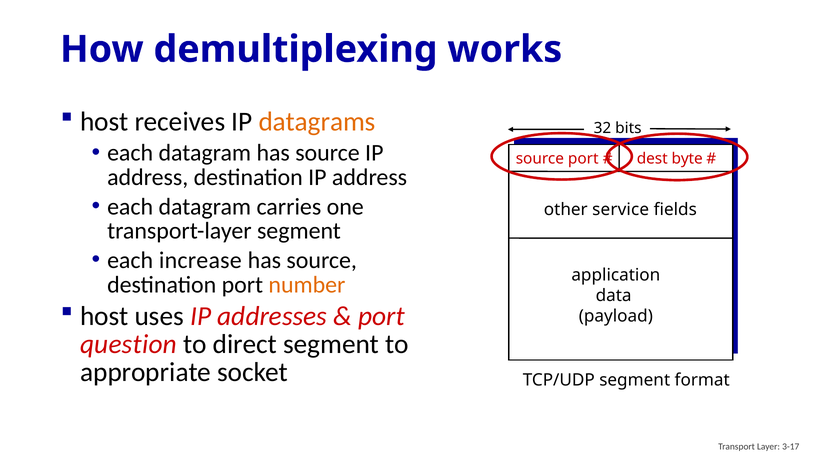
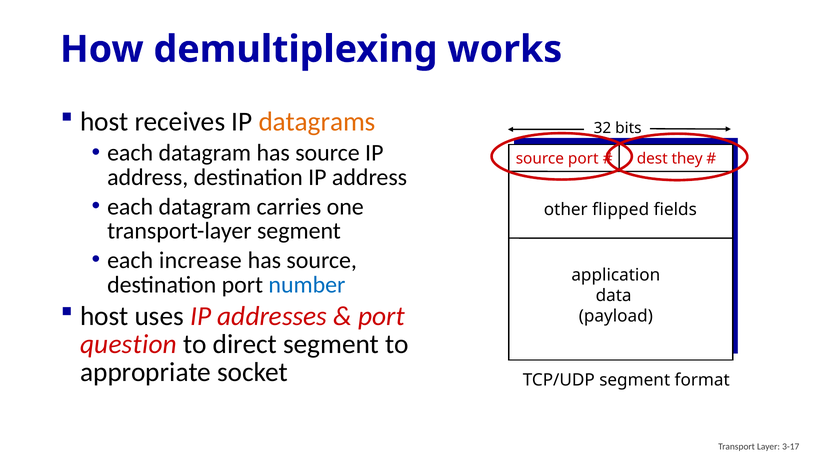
byte: byte -> they
service: service -> flipped
number colour: orange -> blue
